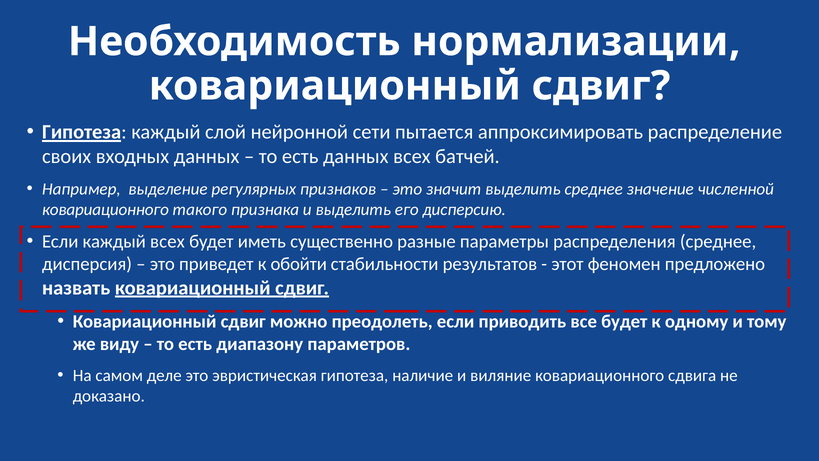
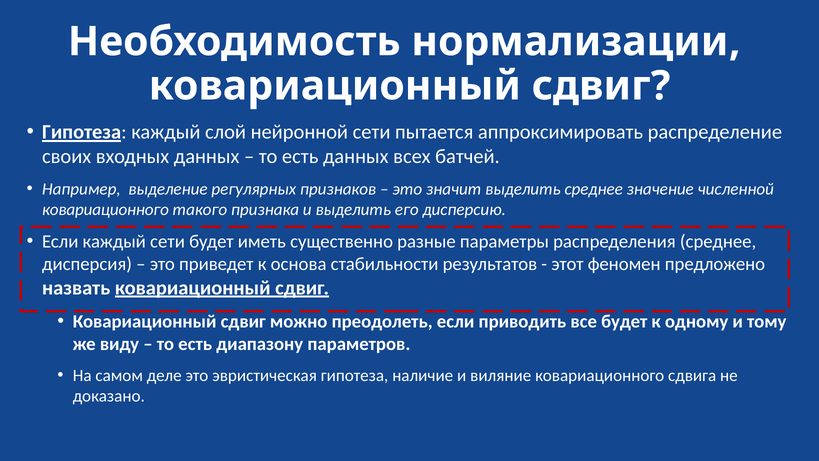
каждый всех: всех -> сети
обойти: обойти -> основа
